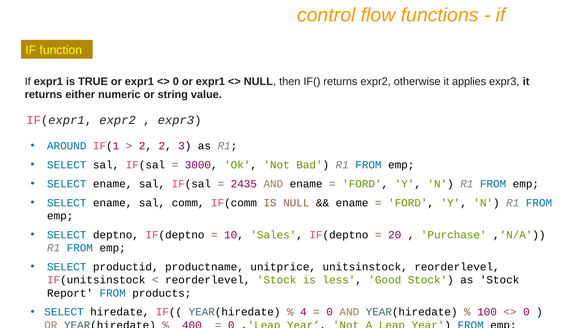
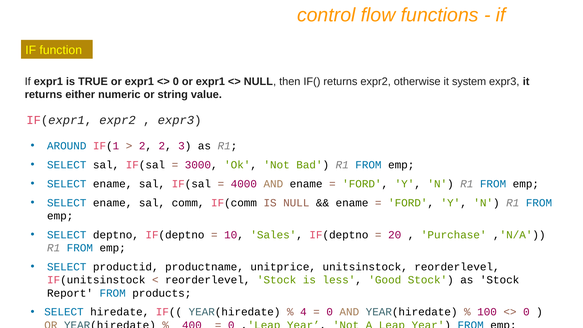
applies: applies -> system
2435: 2435 -> 4000
